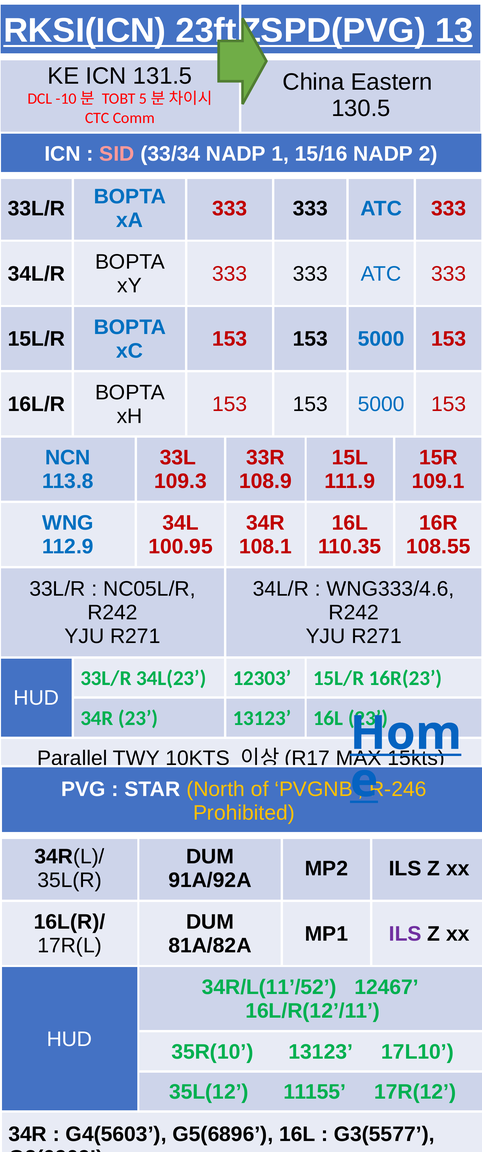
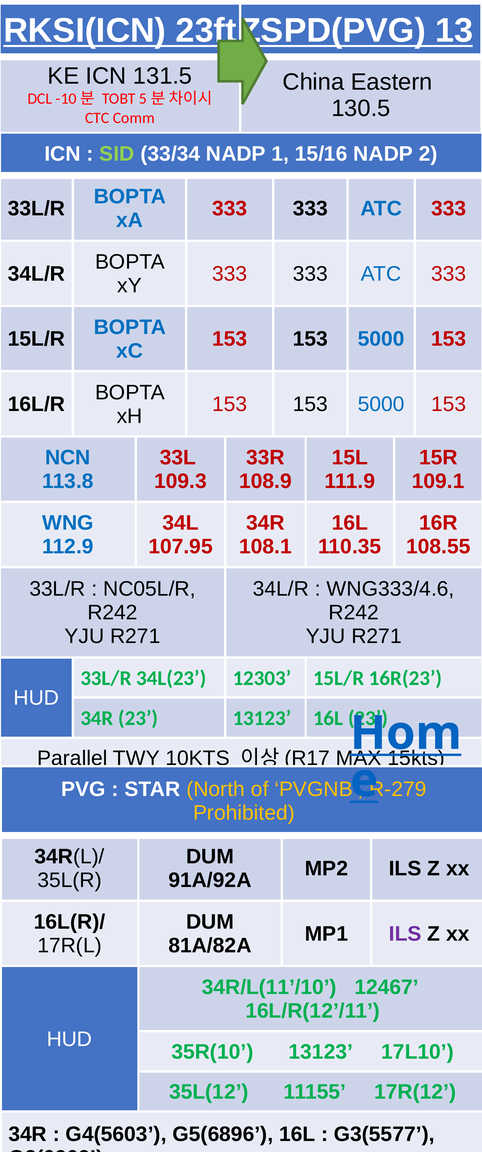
SID colour: pink -> light green
100.95: 100.95 -> 107.95
R-246: R-246 -> R-279
34R/L(11’/52: 34R/L(11’/52 -> 34R/L(11’/10
